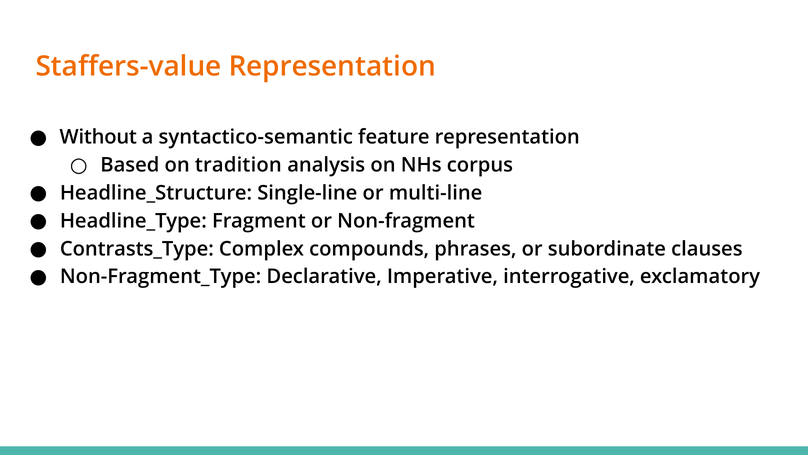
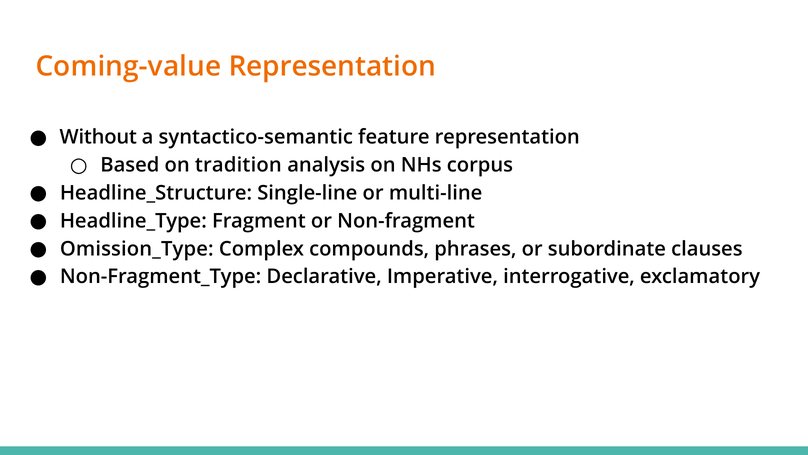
Staffers-value: Staffers-value -> Coming-value
Contrasts_Type: Contrasts_Type -> Omission_Type
